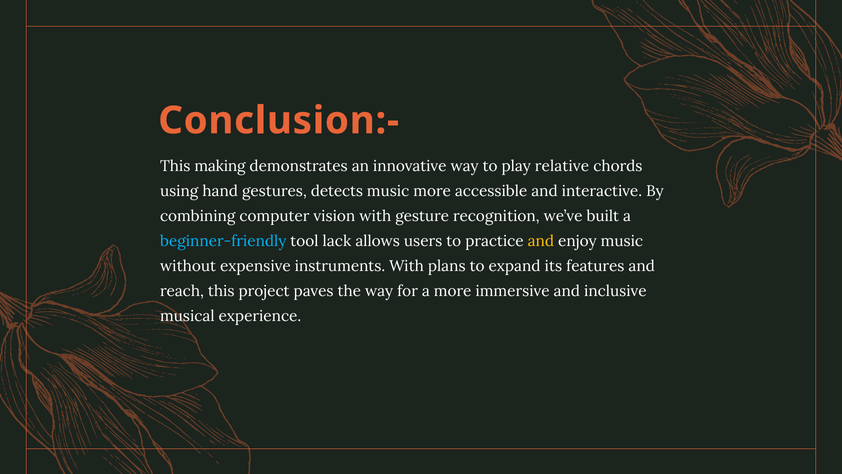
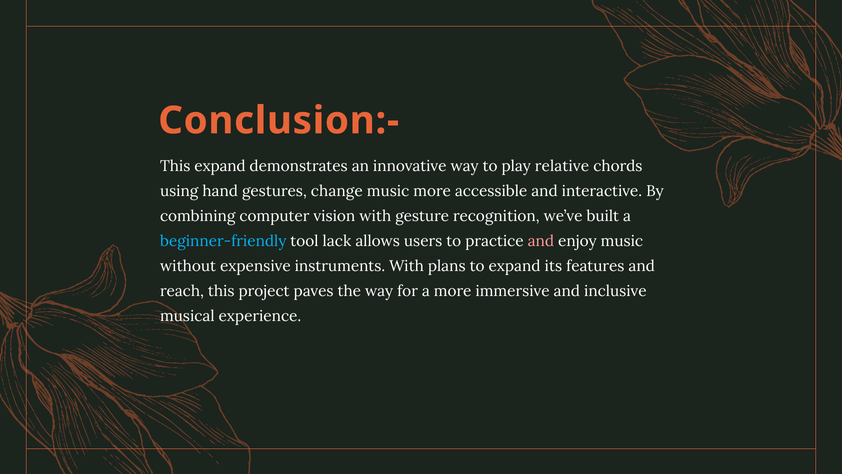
This making: making -> expand
detects: detects -> change
and at (541, 241) colour: yellow -> pink
